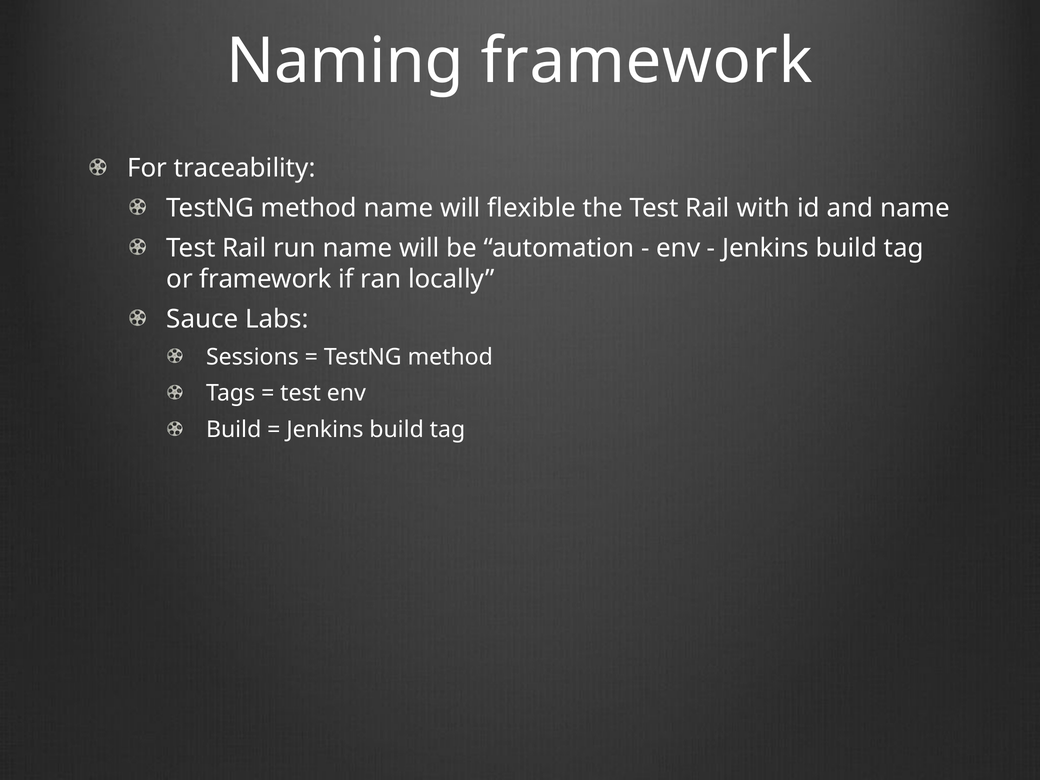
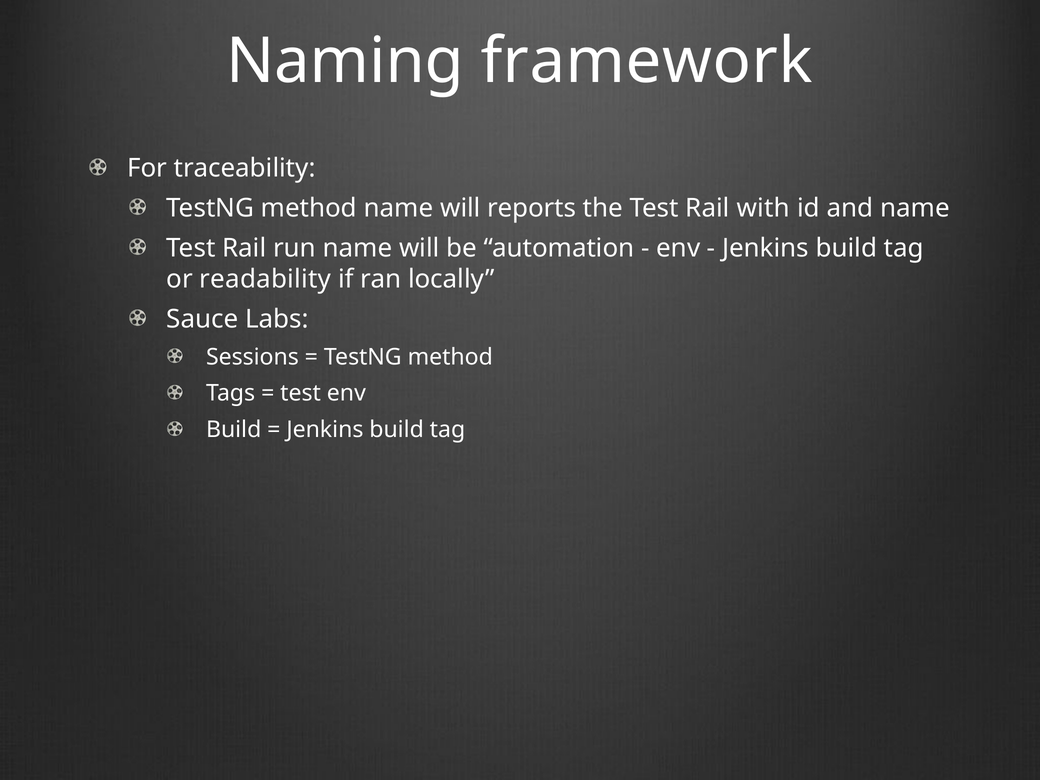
flexible: flexible -> reports
or framework: framework -> readability
